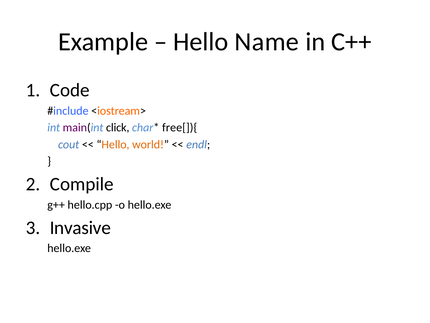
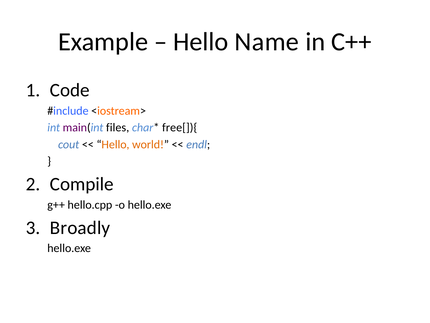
click: click -> files
Invasive: Invasive -> Broadly
